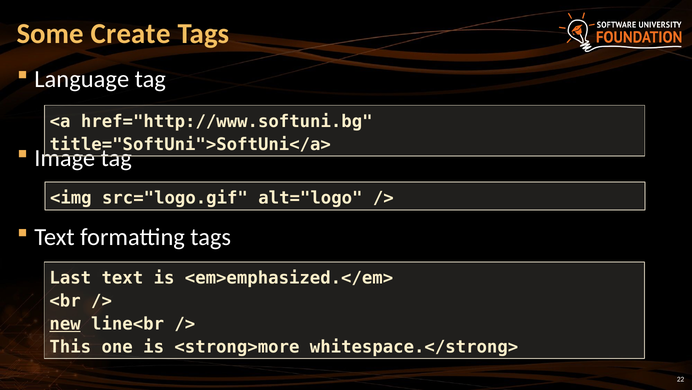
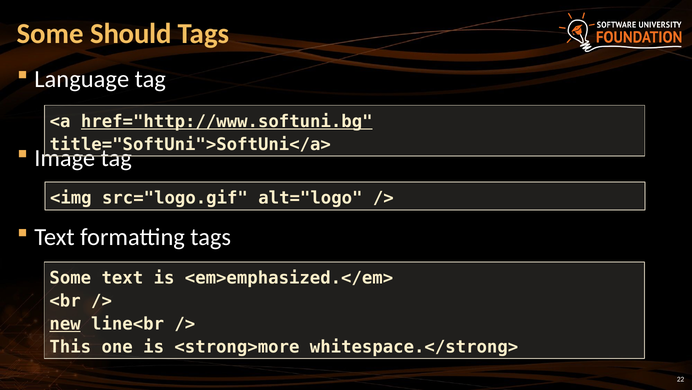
Create: Create -> Should
href="http://www.softuni.bg underline: none -> present
Last at (70, 278): Last -> Some
